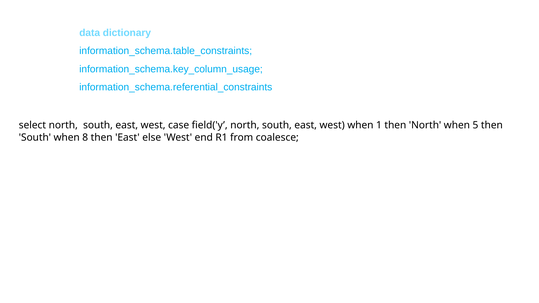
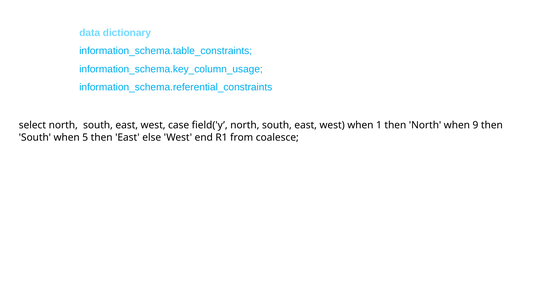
5: 5 -> 9
8: 8 -> 5
